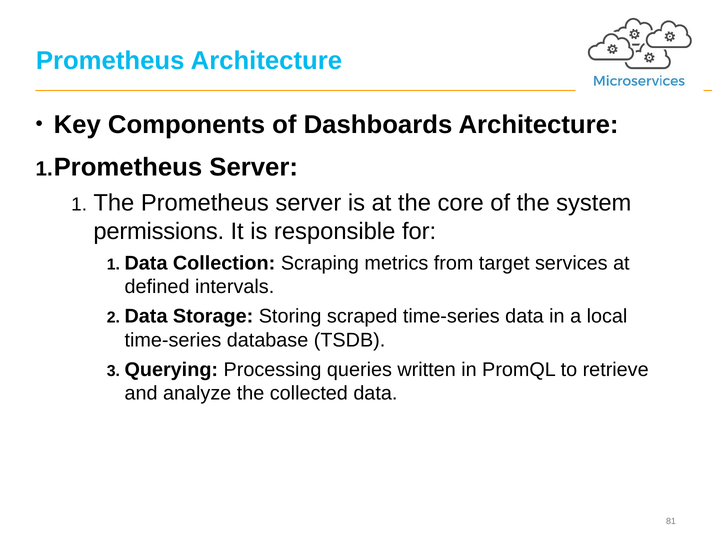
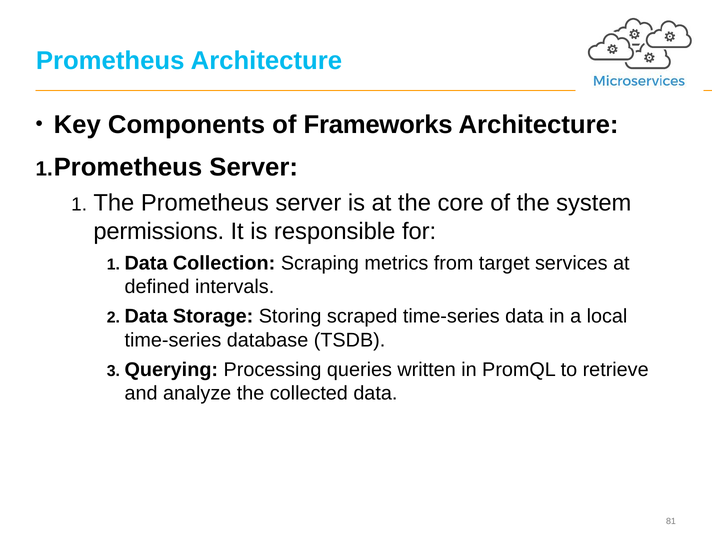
Dashboards: Dashboards -> Frameworks
